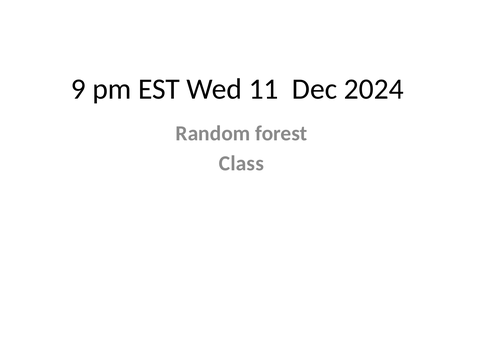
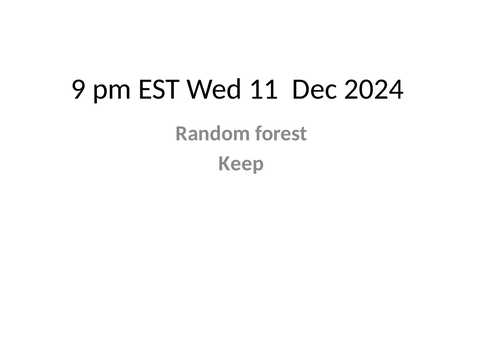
Class: Class -> Keep
